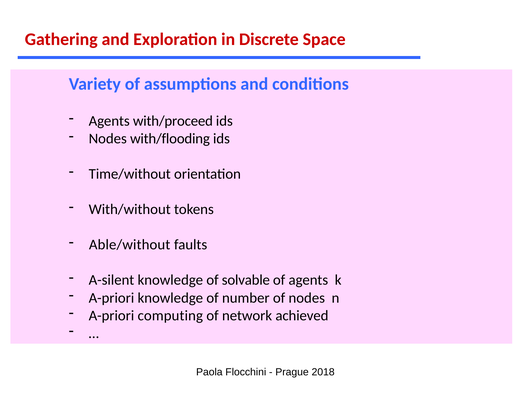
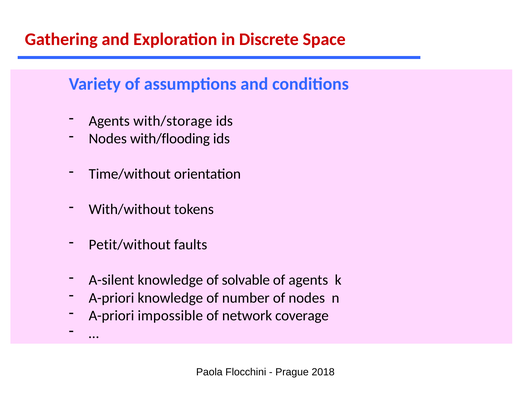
with/proceed: with/proceed -> with/storage
Able/without: Able/without -> Petit/without
computing: computing -> impossible
achieved: achieved -> coverage
